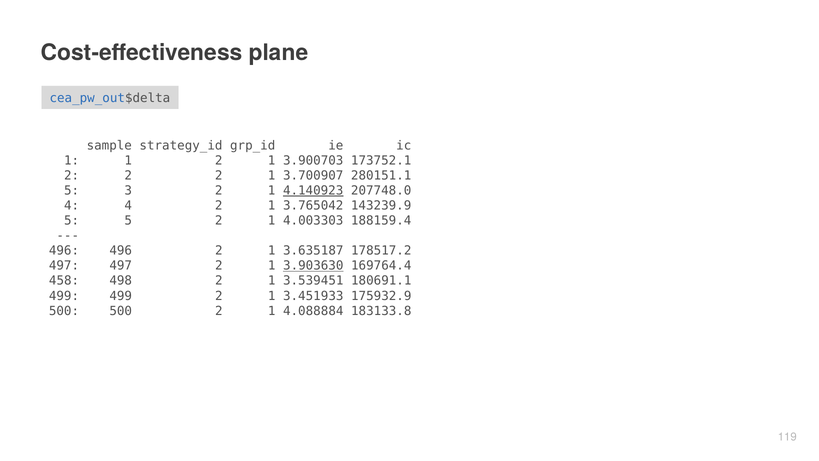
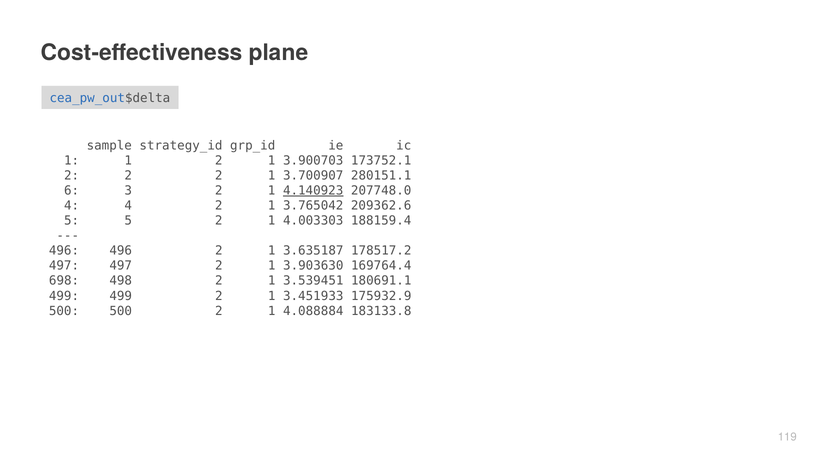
5 at (72, 191): 5 -> 6
143239.9: 143239.9 -> 209362.6
3.903630 underline: present -> none
458: 458 -> 698
